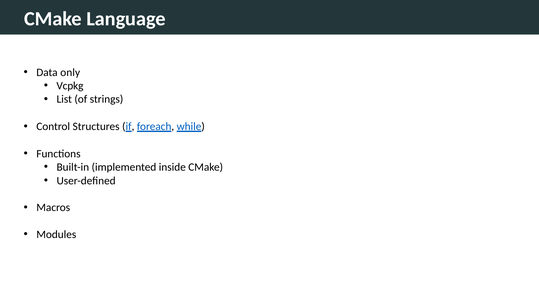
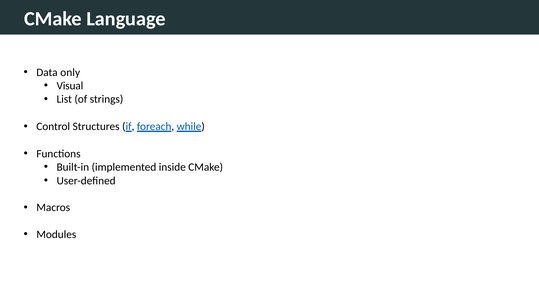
Vcpkg: Vcpkg -> Visual
